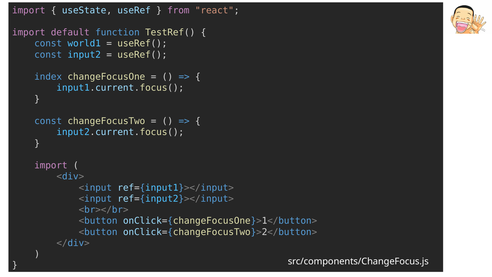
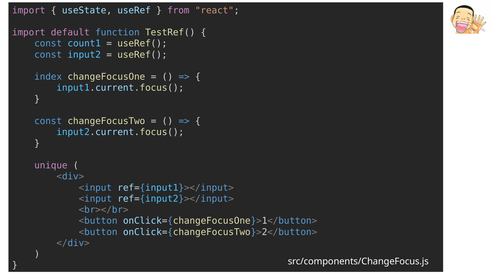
world1: world1 -> count1
import at (51, 165): import -> unique
